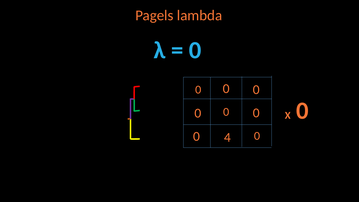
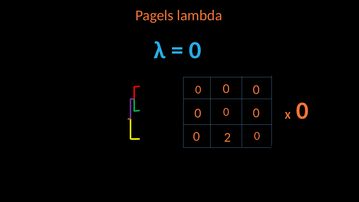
4: 4 -> 2
